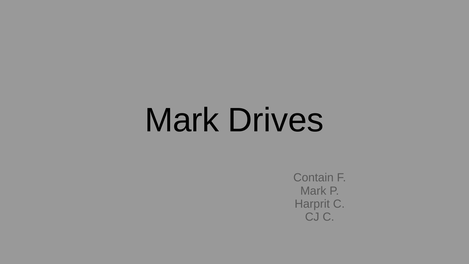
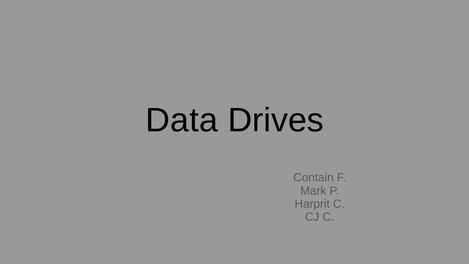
Mark at (182, 120): Mark -> Data
